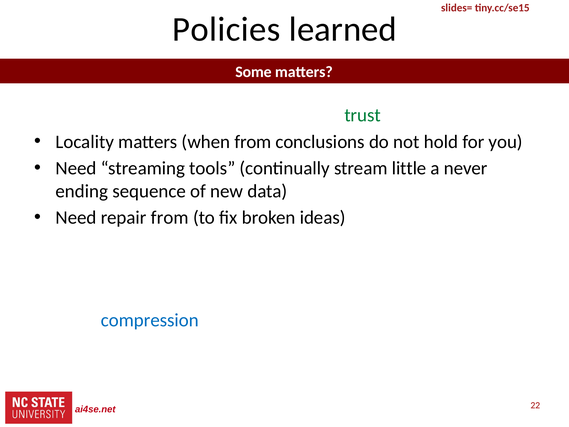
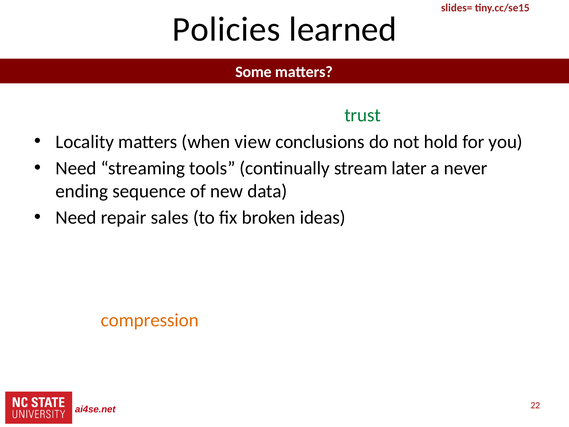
when from: from -> view
stream little: little -> later
repair from: from -> sales
compression colour: blue -> orange
